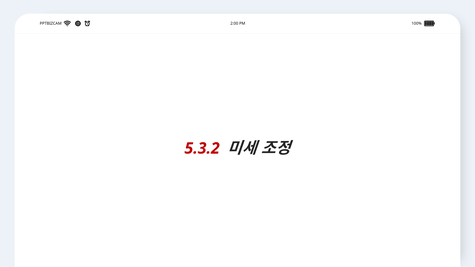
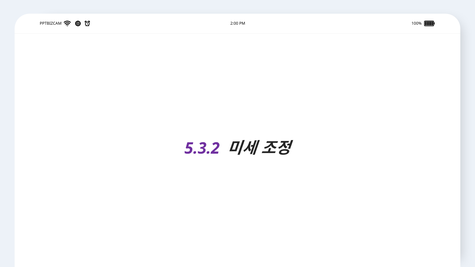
5.3.2 colour: red -> purple
